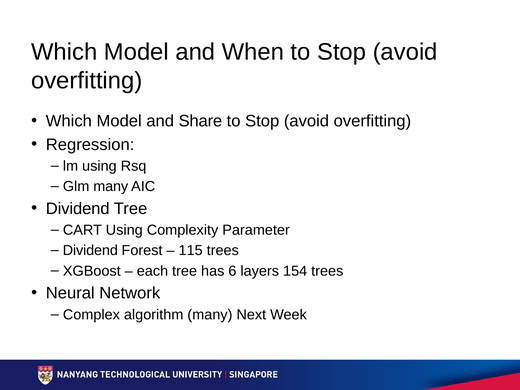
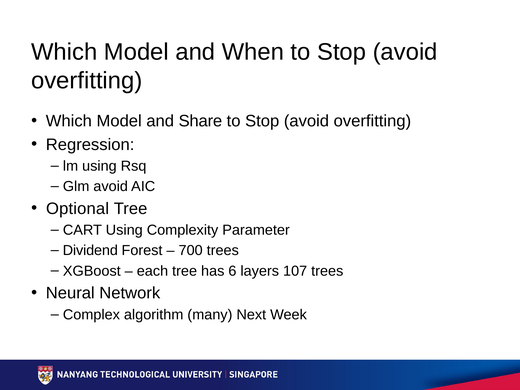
Glm many: many -> avoid
Dividend at (78, 209): Dividend -> Optional
115: 115 -> 700
154: 154 -> 107
